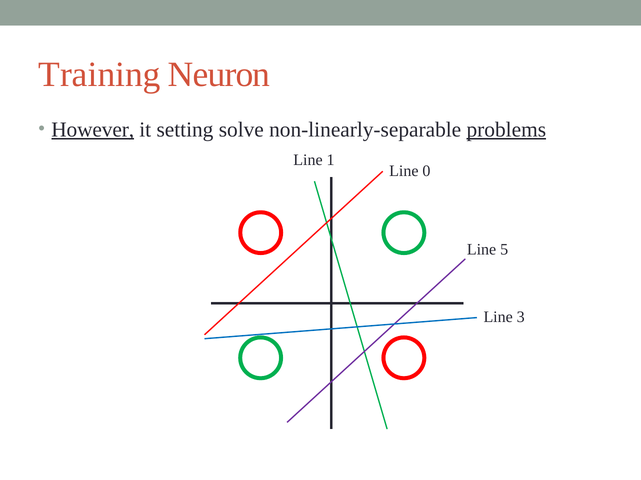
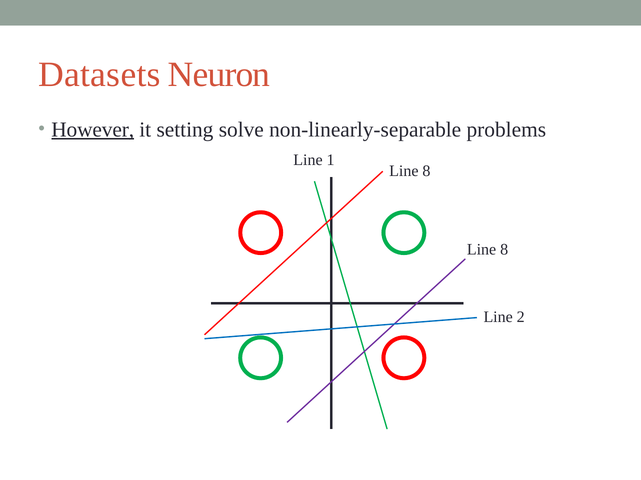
Training: Training -> Datasets
problems underline: present -> none
0 at (426, 171): 0 -> 8
5 at (504, 250): 5 -> 8
3: 3 -> 2
